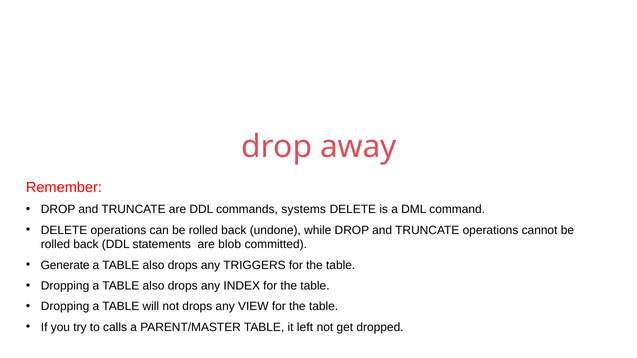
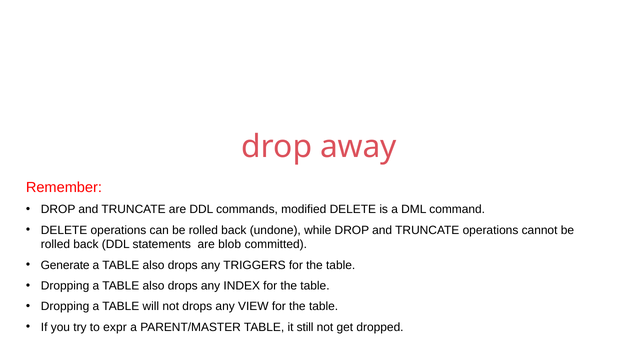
systems: systems -> modified
calls: calls -> expr
left: left -> still
